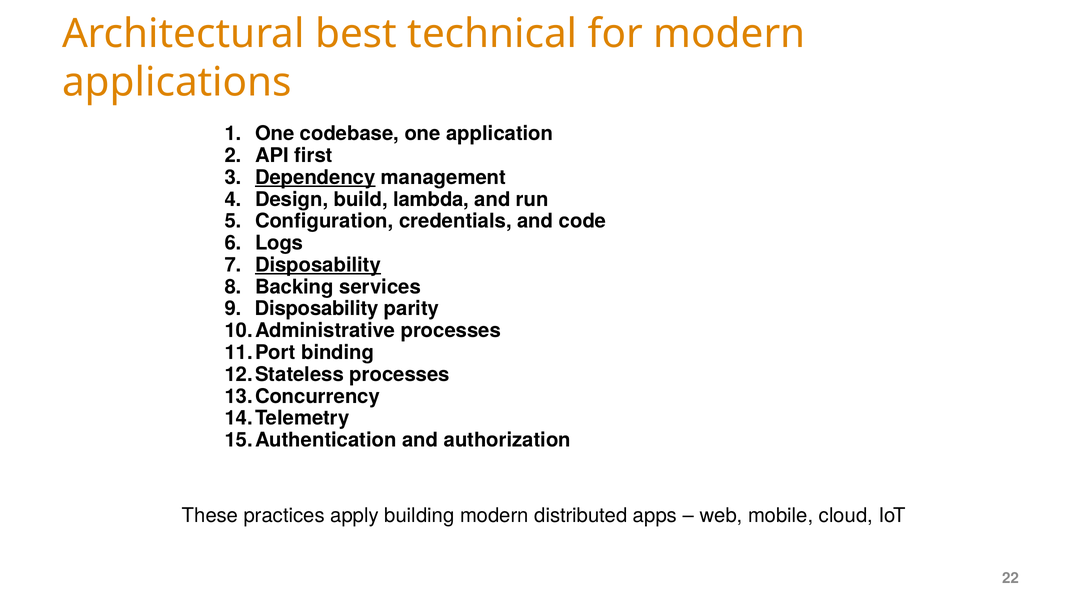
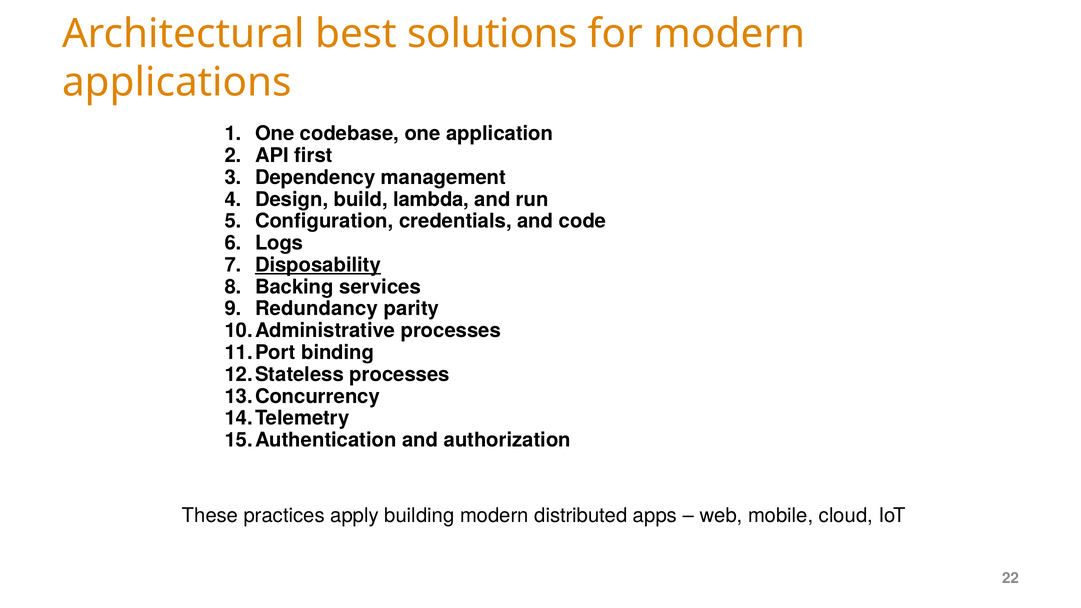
technical: technical -> solutions
Dependency underline: present -> none
Disposability at (317, 309): Disposability -> Redundancy
